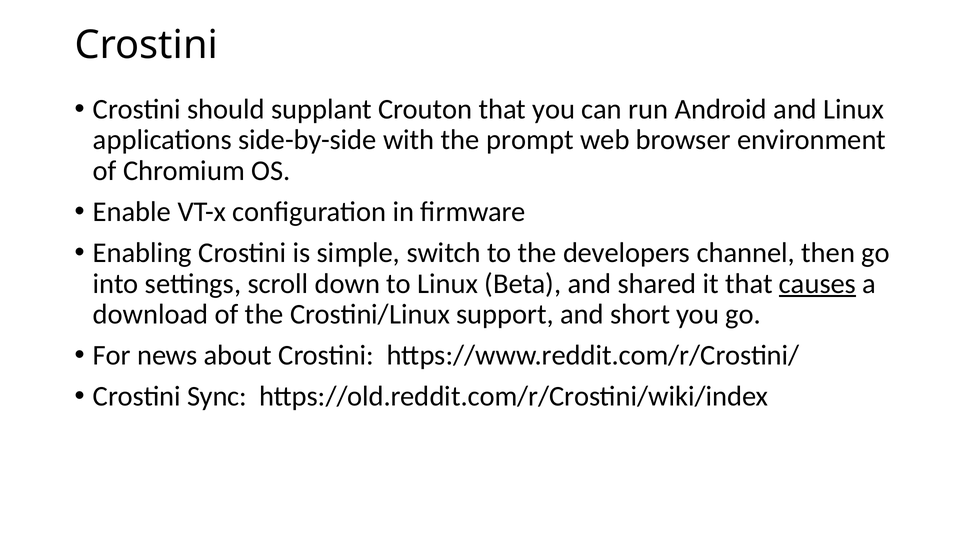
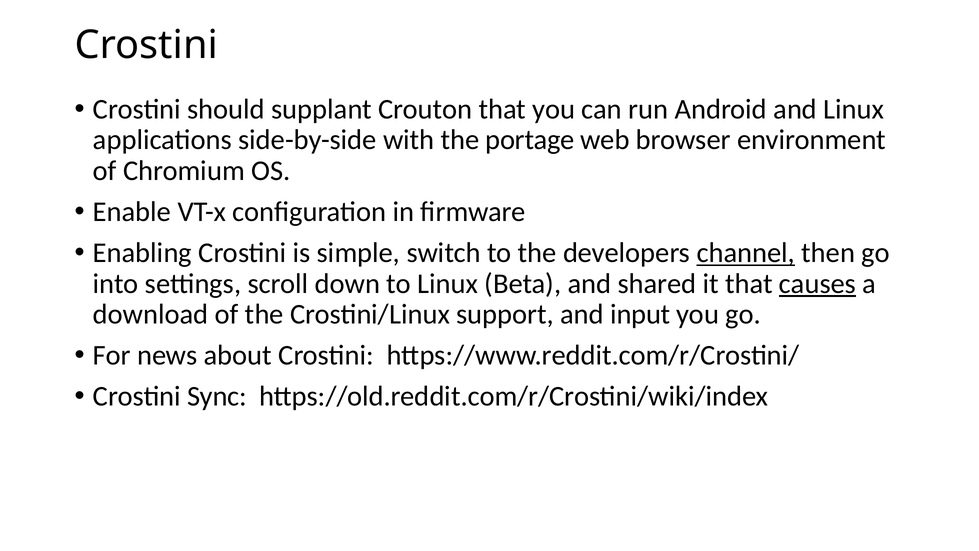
prompt: prompt -> portage
channel underline: none -> present
short: short -> input
